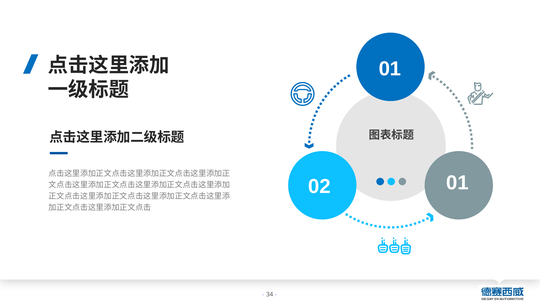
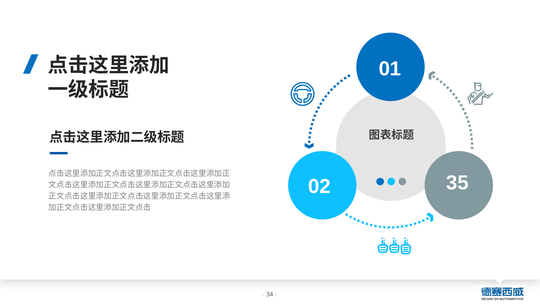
02 01: 01 -> 35
